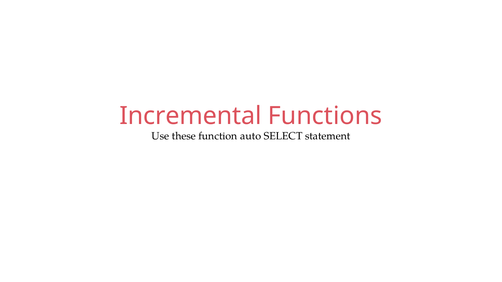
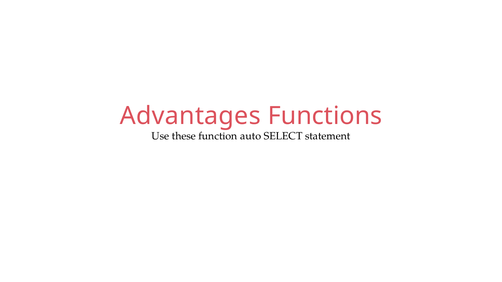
Incremental: Incremental -> Advantages
